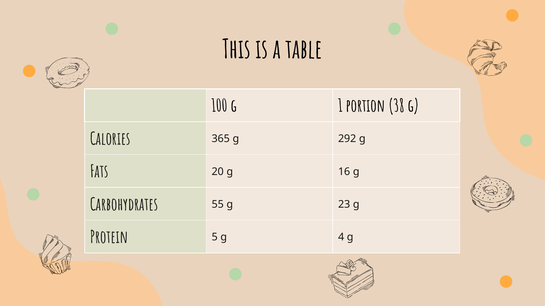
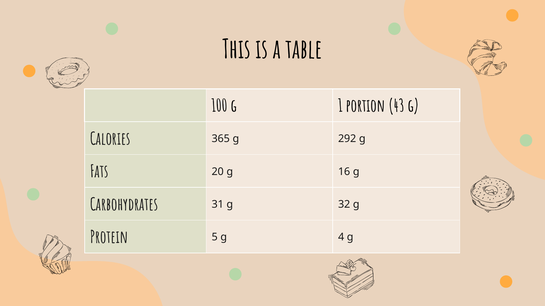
38: 38 -> 43
55: 55 -> 31
23: 23 -> 32
